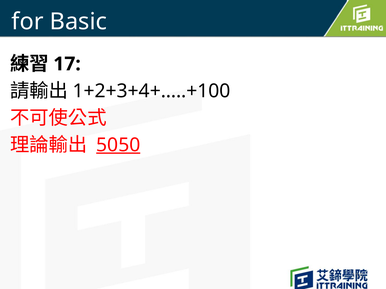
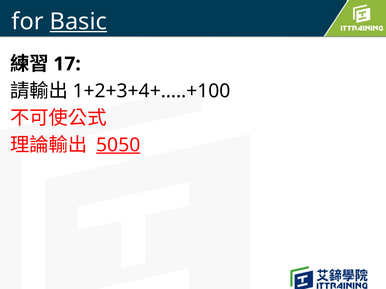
Basic underline: none -> present
